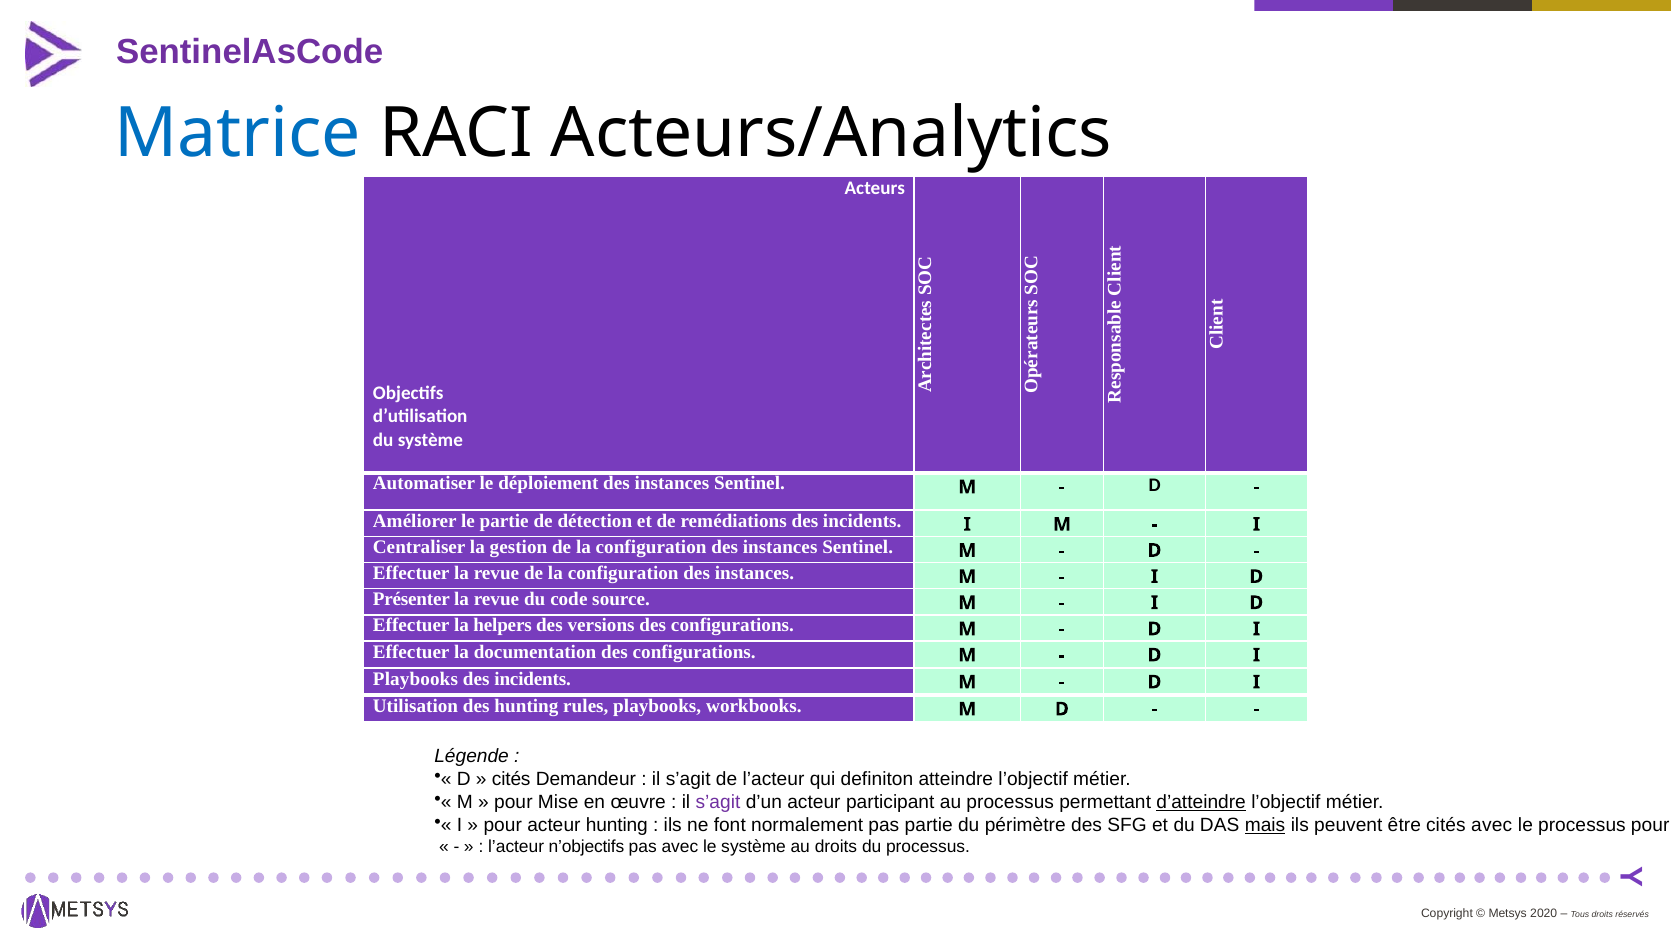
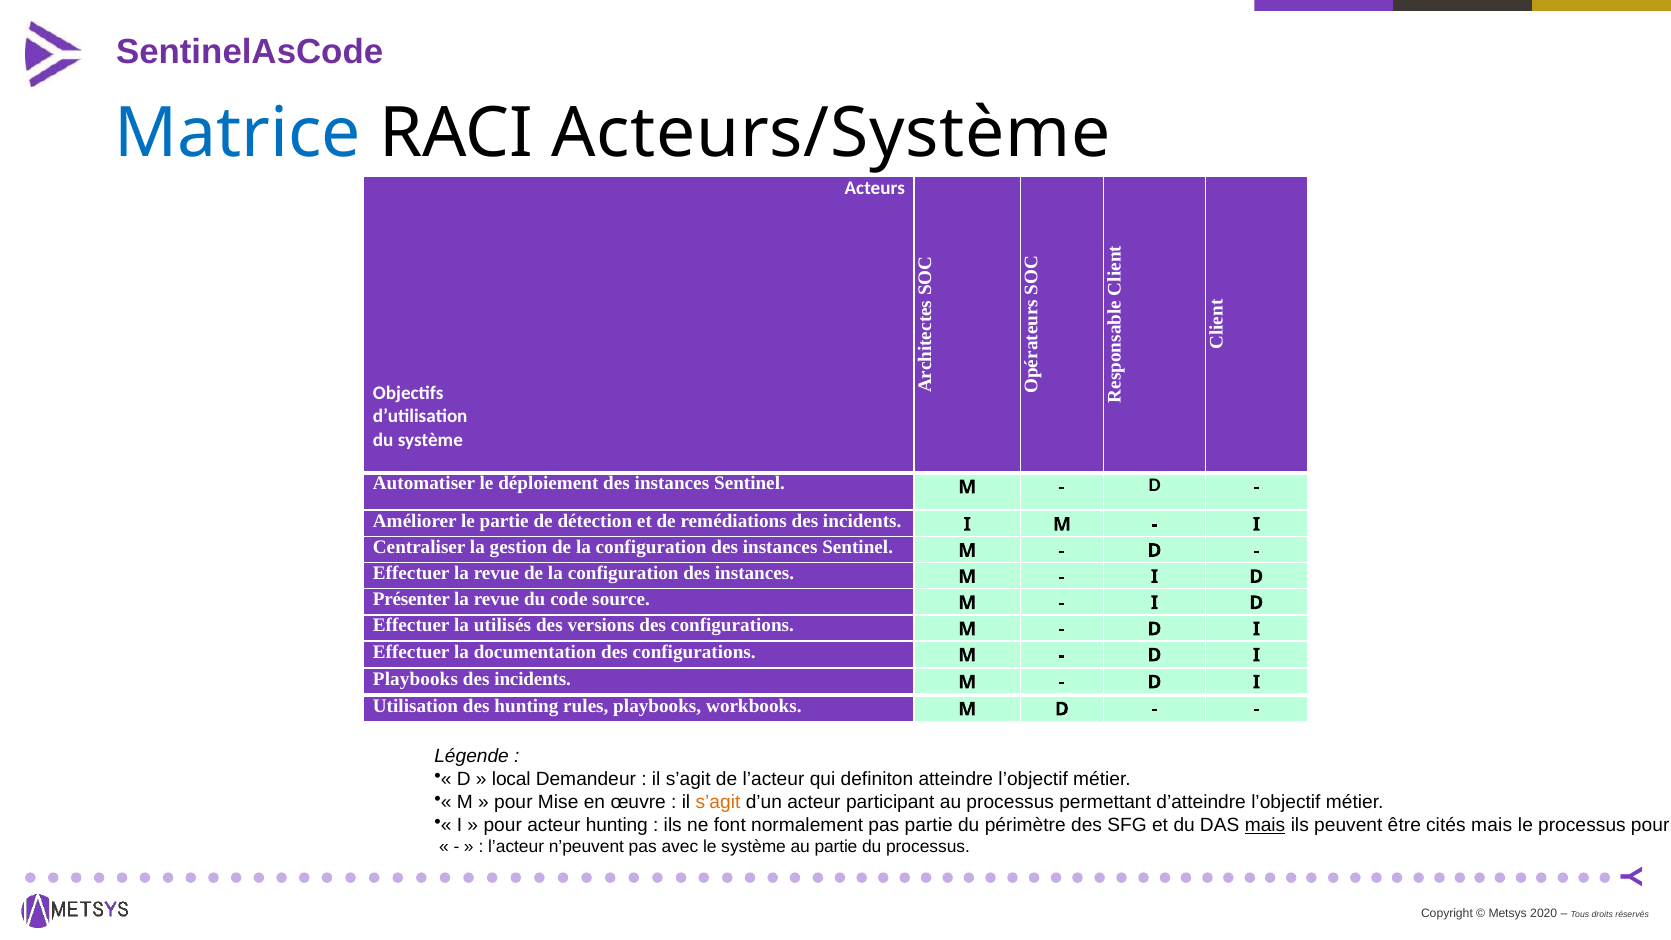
Acteurs/Analytics: Acteurs/Analytics -> Acteurs/Système
helpers: helpers -> utilisés
cités at (511, 779): cités -> local
s’agit at (718, 802) colour: purple -> orange
d’atteindre underline: present -> none
cités avec: avec -> mais
n’objectifs: n’objectifs -> n’peuvent
au droits: droits -> partie
